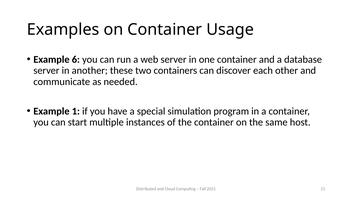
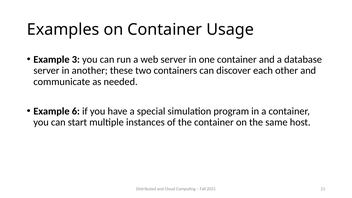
6: 6 -> 3
1: 1 -> 6
